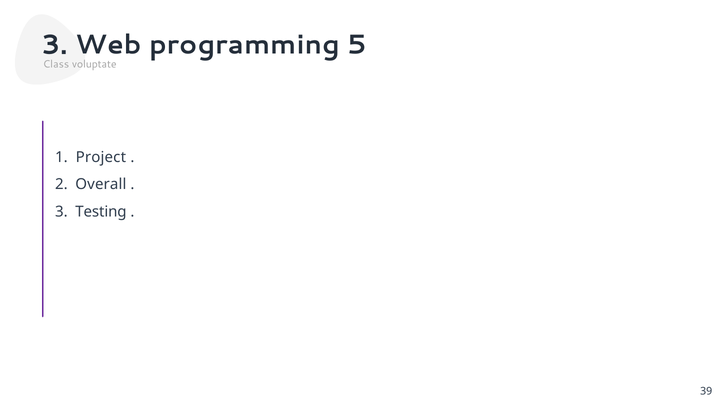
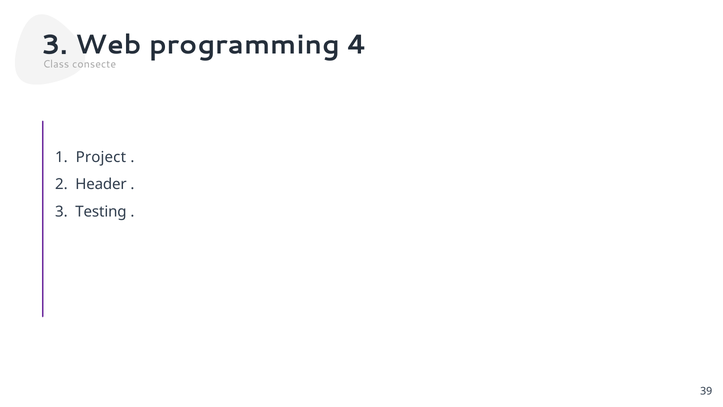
5: 5 -> 4
voluptate: voluptate -> consecte
Overall: Overall -> Header
